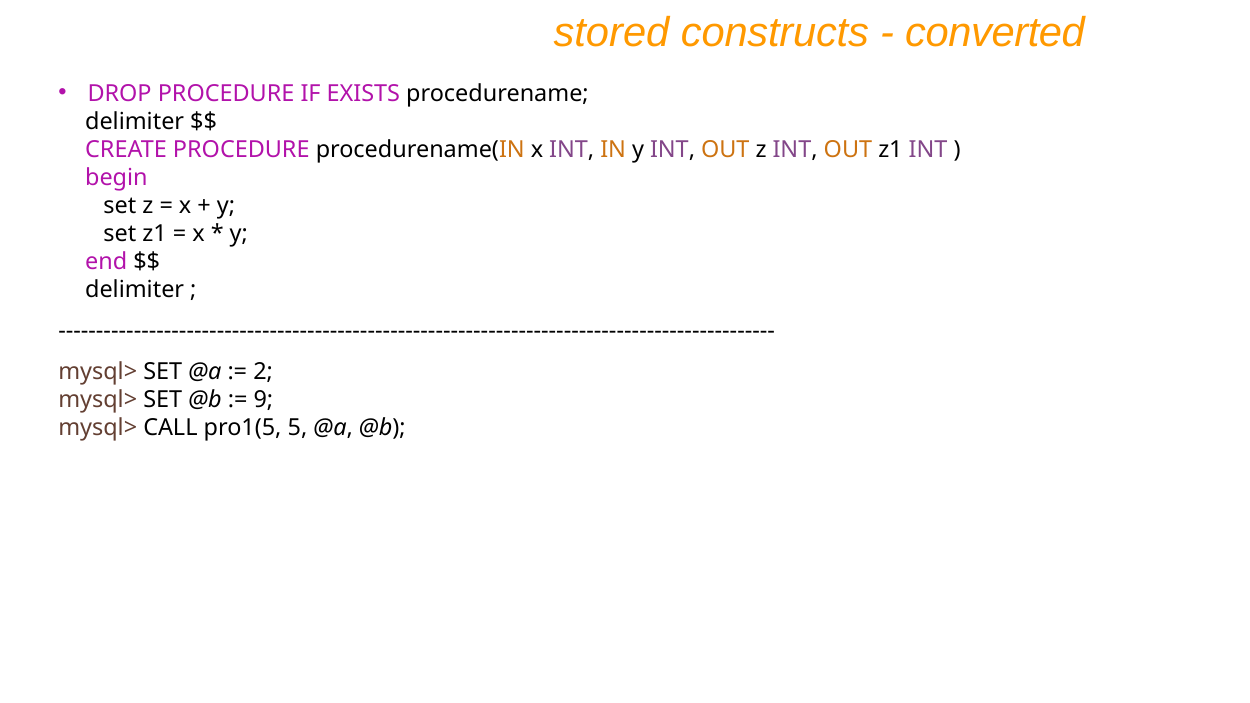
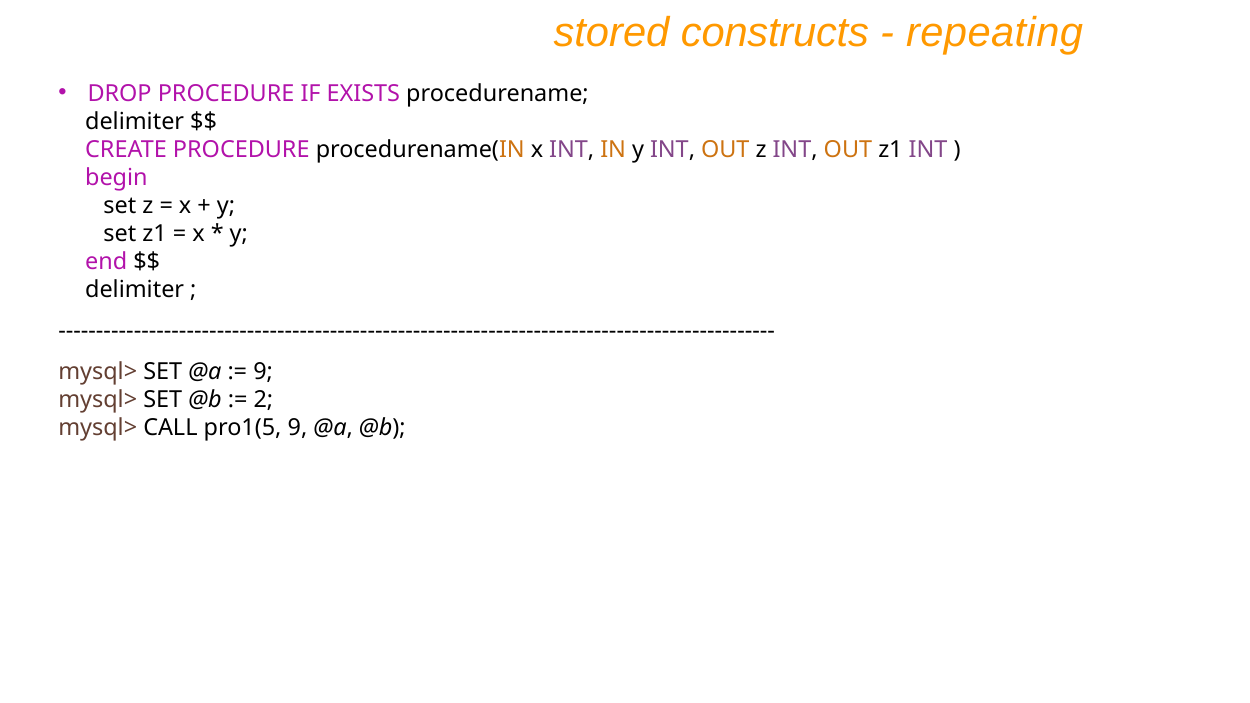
converted: converted -> repeating
2 at (263, 371): 2 -> 9
9: 9 -> 2
pro1(5 5: 5 -> 9
